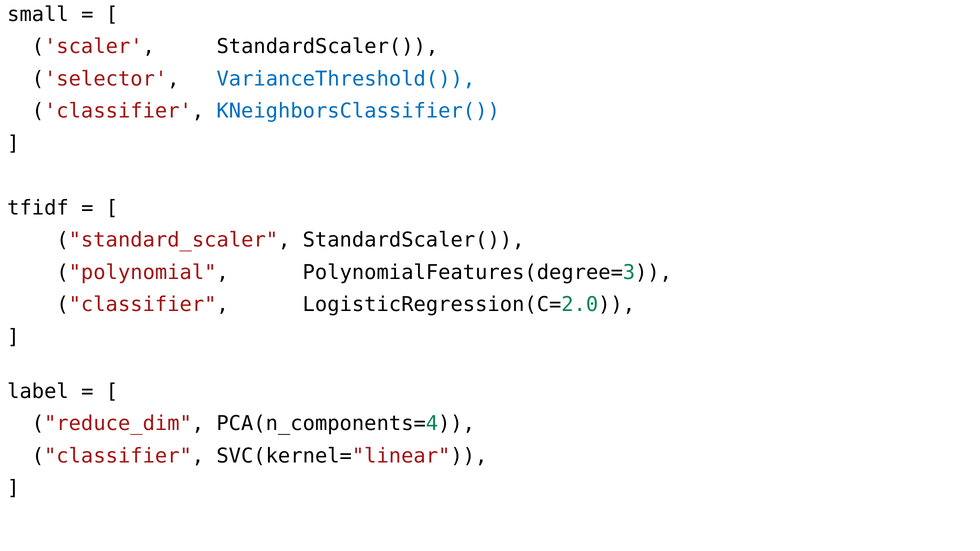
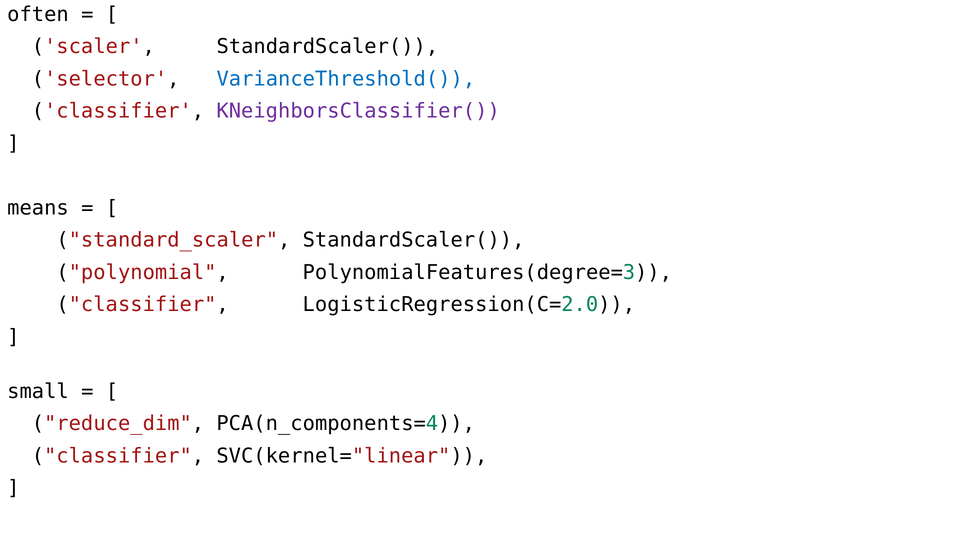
small: small -> often
KNeighborsClassifier( colour: blue -> purple
tfidf: tfidf -> means
label: label -> small
